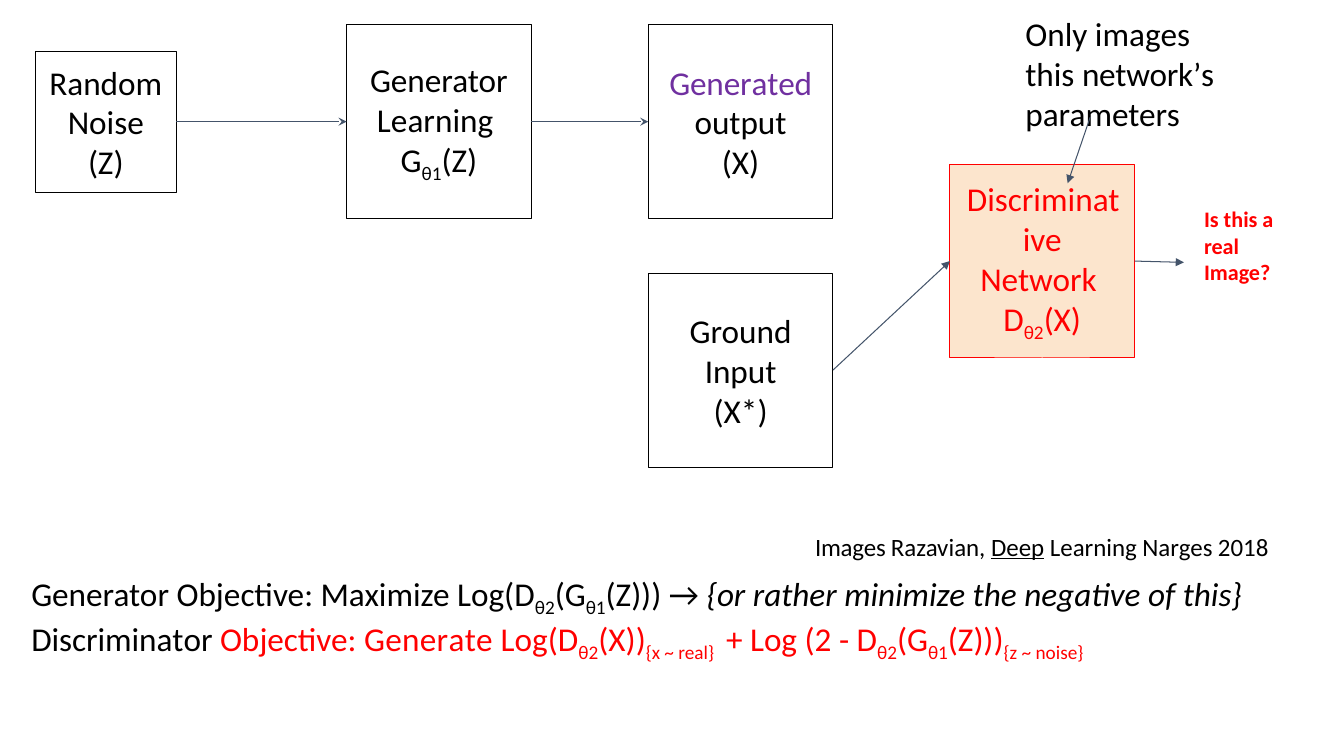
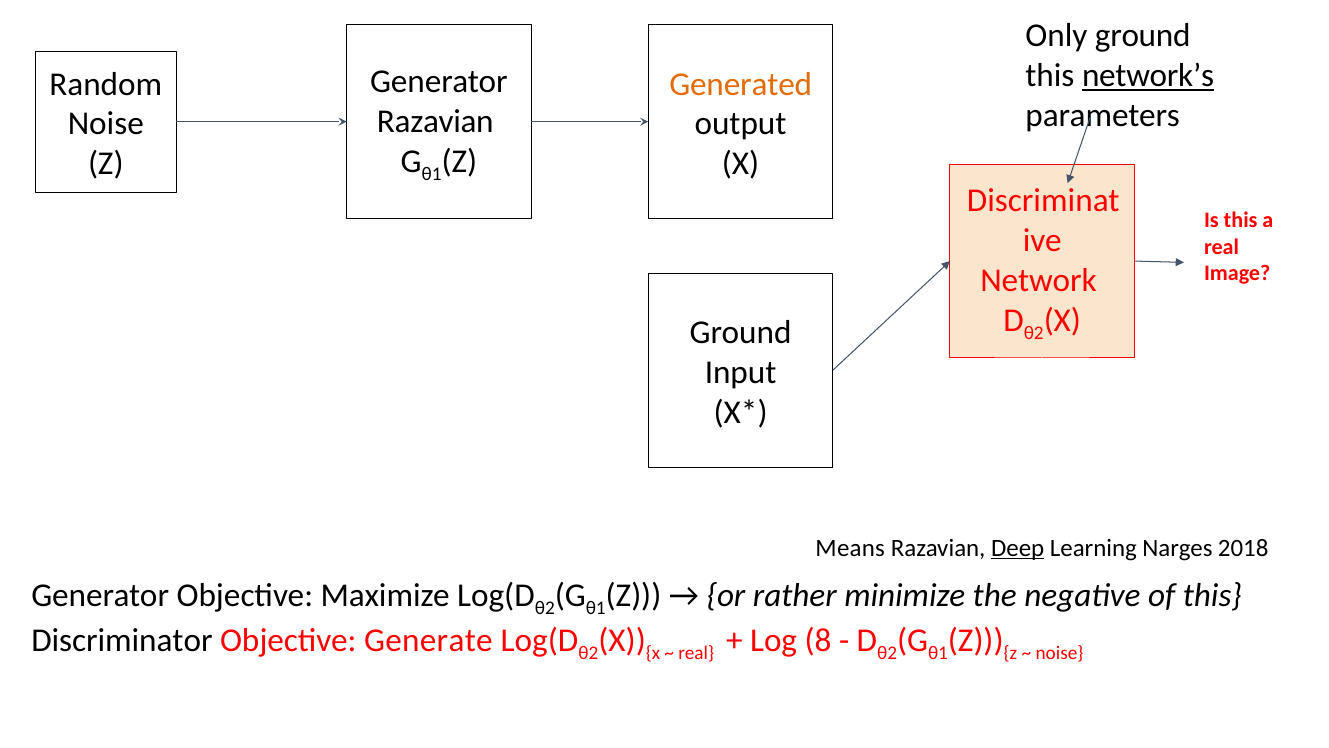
Only images: images -> ground
network’s underline: none -> present
Generated colour: purple -> orange
Learning at (435, 121): Learning -> Razavian
Images at (850, 548): Images -> Means
2: 2 -> 8
